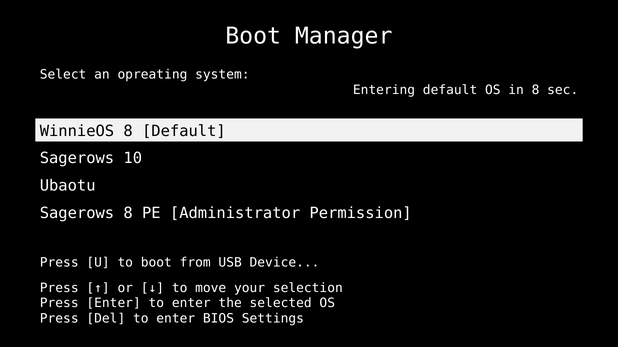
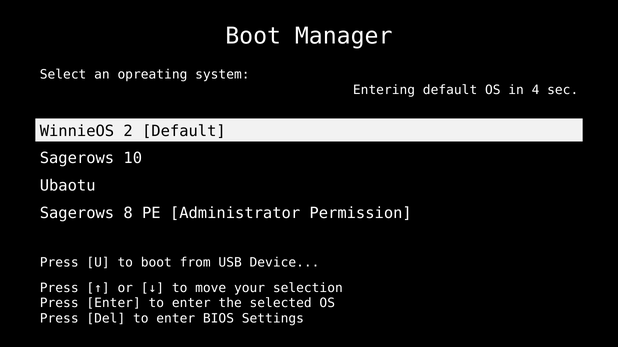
in 8: 8 -> 4
WinnieOS 8: 8 -> 2
